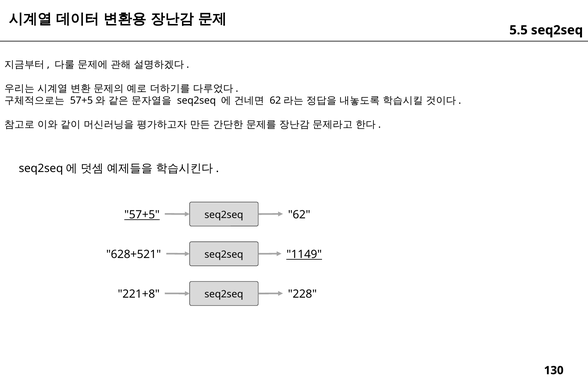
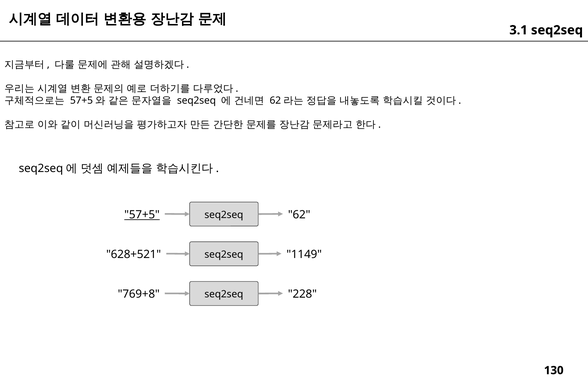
5.5: 5.5 -> 3.1
1149 underline: present -> none
221+8: 221+8 -> 769+8
